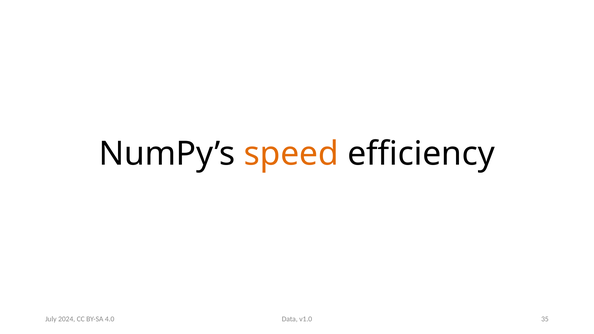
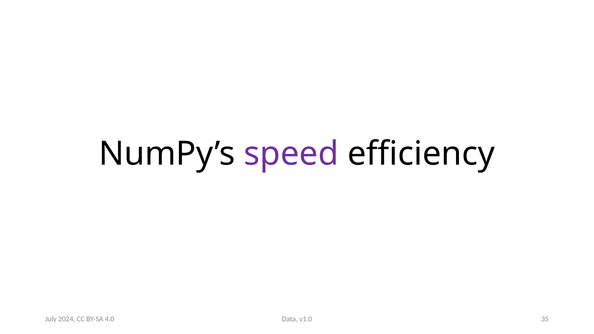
speed colour: orange -> purple
